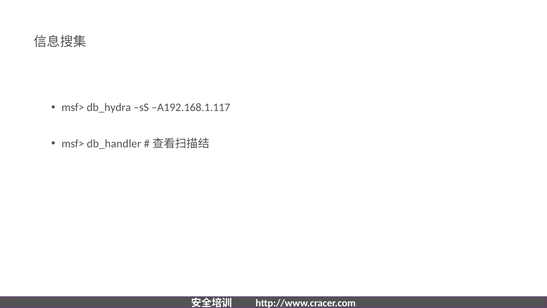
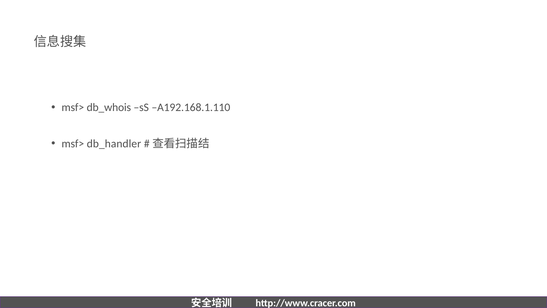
db_hydra: db_hydra -> db_whois
A192.168.1.117: A192.168.1.117 -> A192.168.1.110
